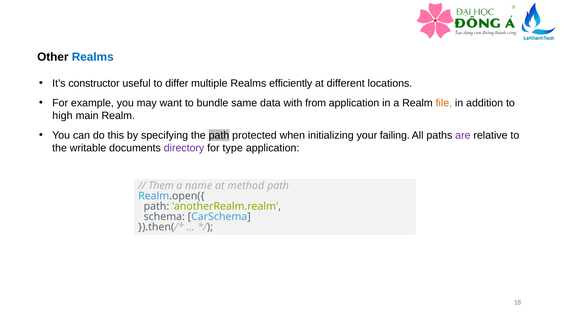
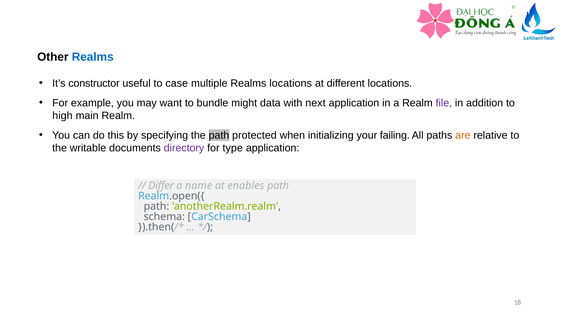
differ: differ -> case
Realms efficiently: efficiently -> locations
same: same -> might
from: from -> next
file colour: orange -> purple
are colour: purple -> orange
Them: Them -> Differ
method: method -> enables
